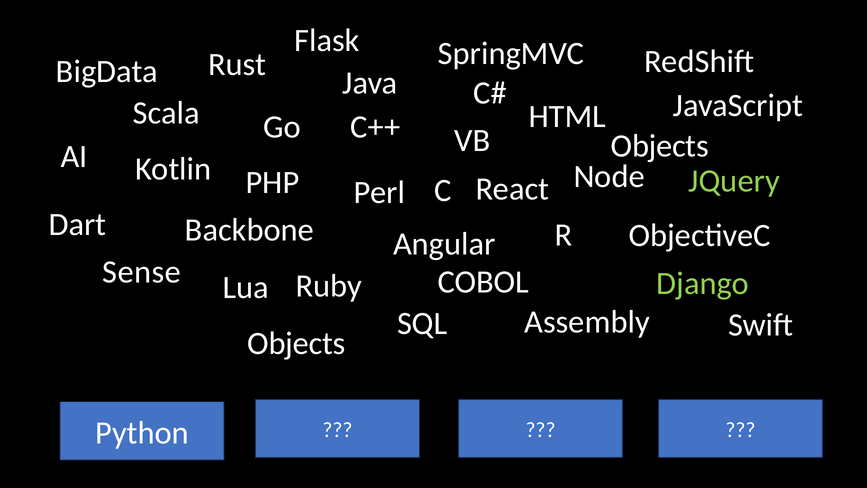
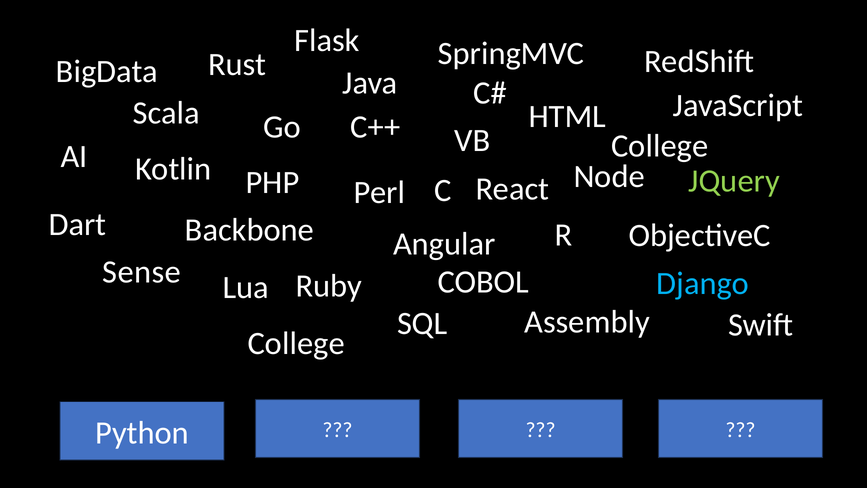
Objects at (660, 146): Objects -> College
Django colour: light green -> light blue
Objects at (296, 343): Objects -> College
